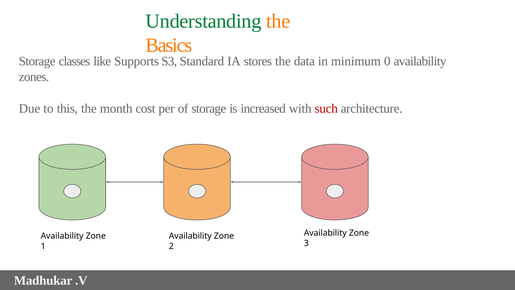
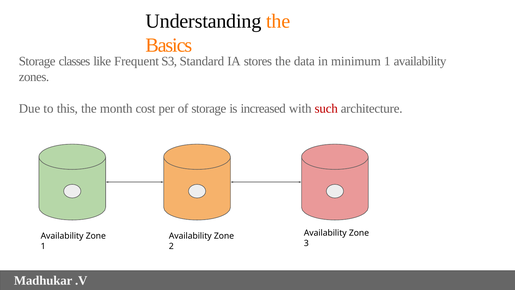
Understanding colour: green -> black
Supports: Supports -> Frequent
minimum 0: 0 -> 1
